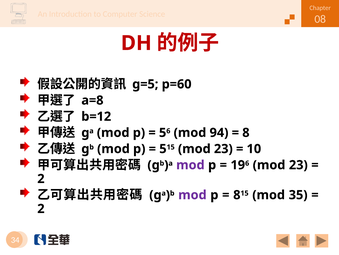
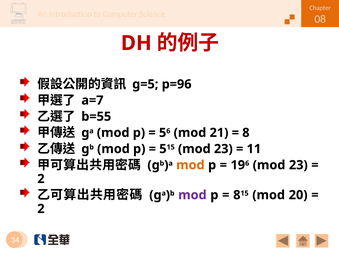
p=60: p=60 -> p=96
a=8: a=8 -> a=7
b=12: b=12 -> b=55
94: 94 -> 21
10: 10 -> 11
mod at (190, 165) colour: purple -> orange
35: 35 -> 20
